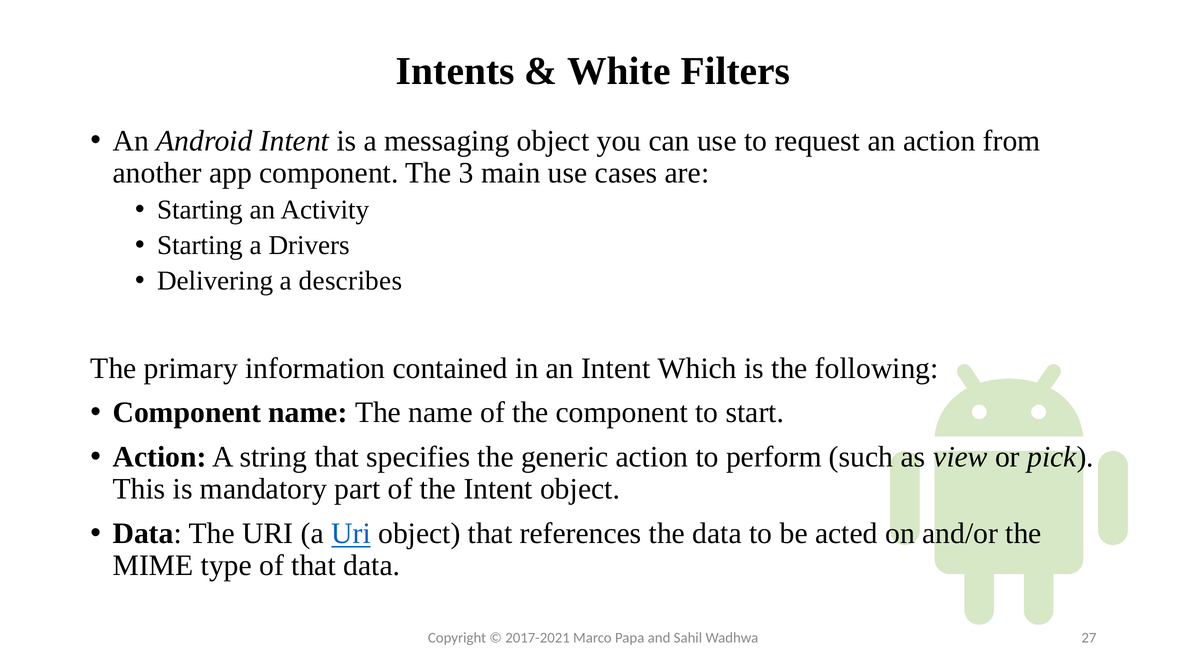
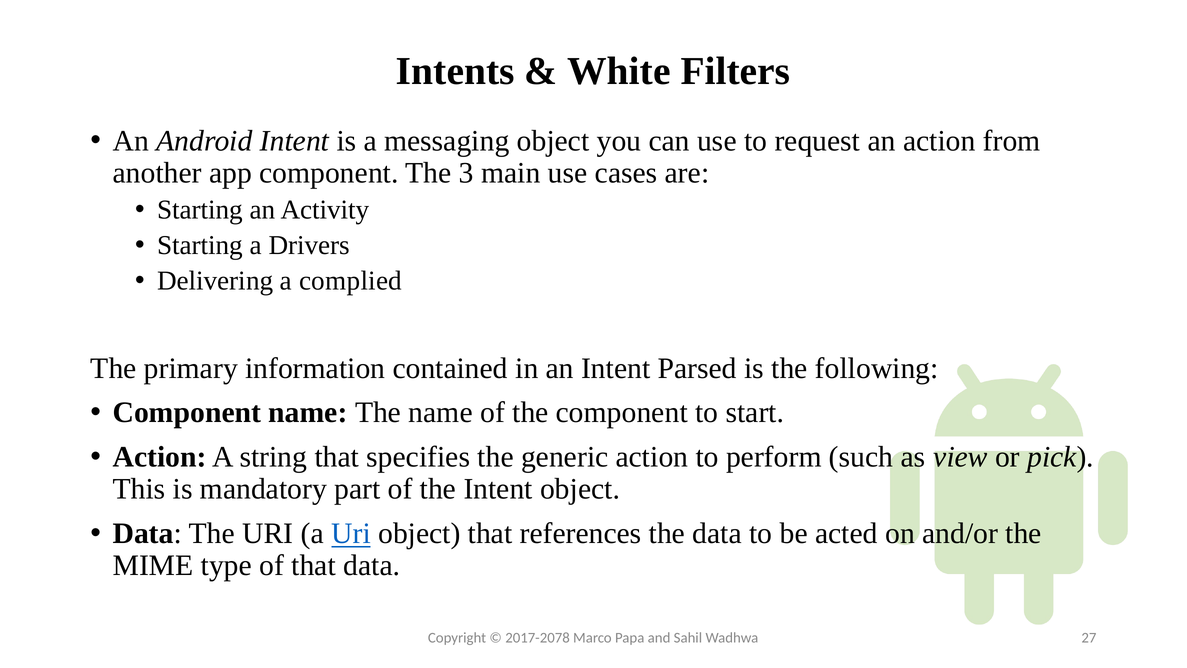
describes: describes -> complied
Which: Which -> Parsed
2017-2021: 2017-2021 -> 2017-2078
